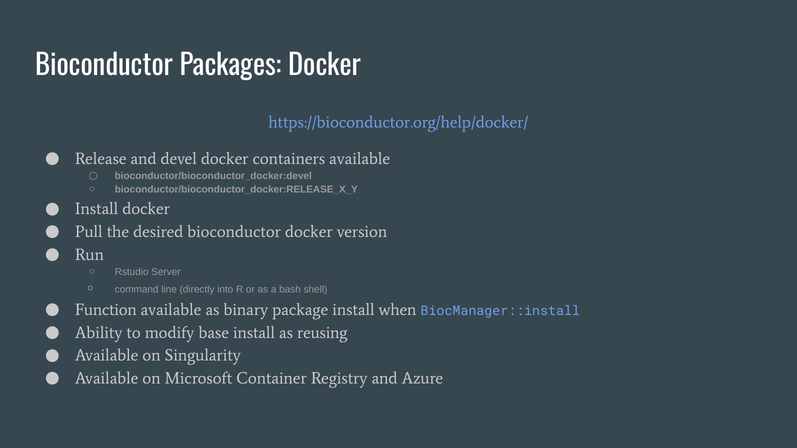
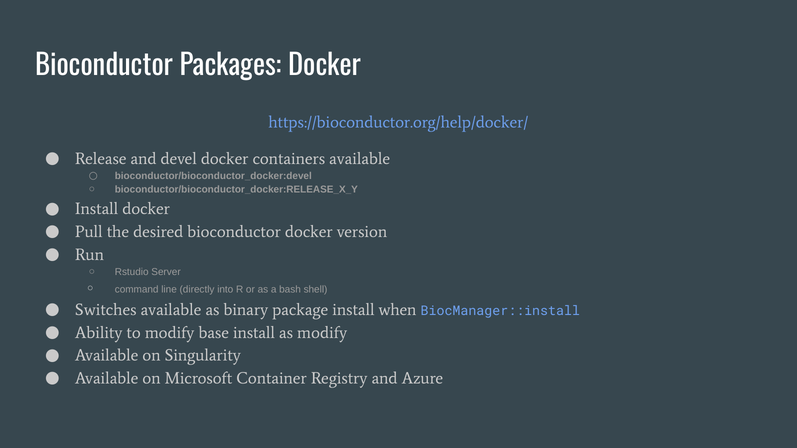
Function: Function -> Switches
as reusing: reusing -> modify
